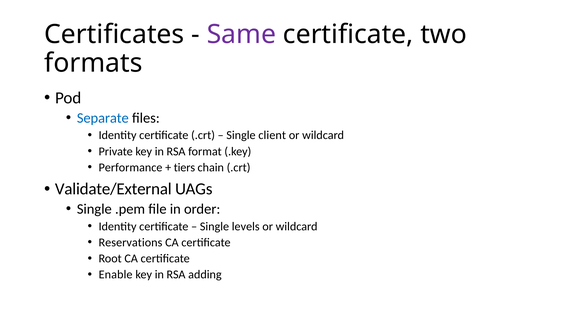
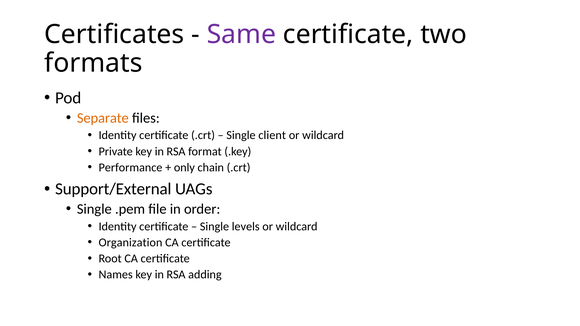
Separate colour: blue -> orange
tiers: tiers -> only
Validate/External: Validate/External -> Support/External
Reservations: Reservations -> Organization
Enable: Enable -> Names
